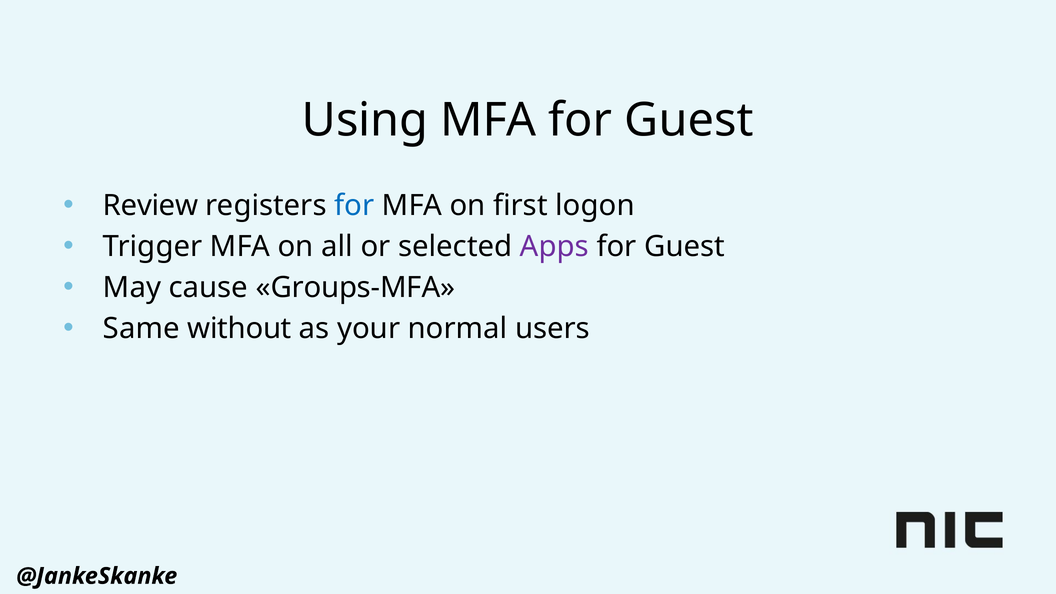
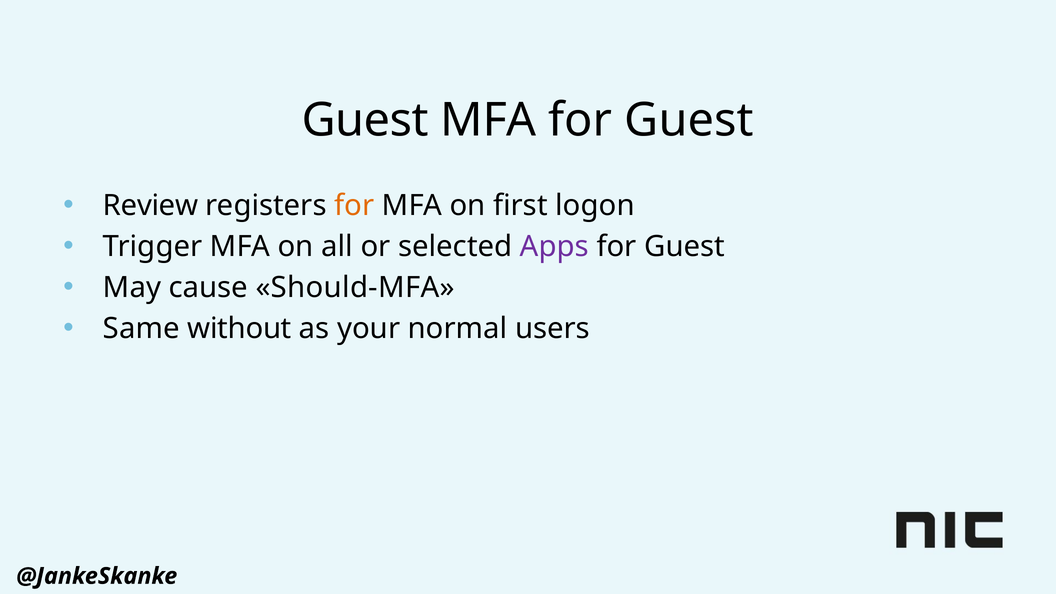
Using at (365, 120): Using -> Guest
for at (354, 206) colour: blue -> orange
Groups-MFA: Groups-MFA -> Should-MFA
